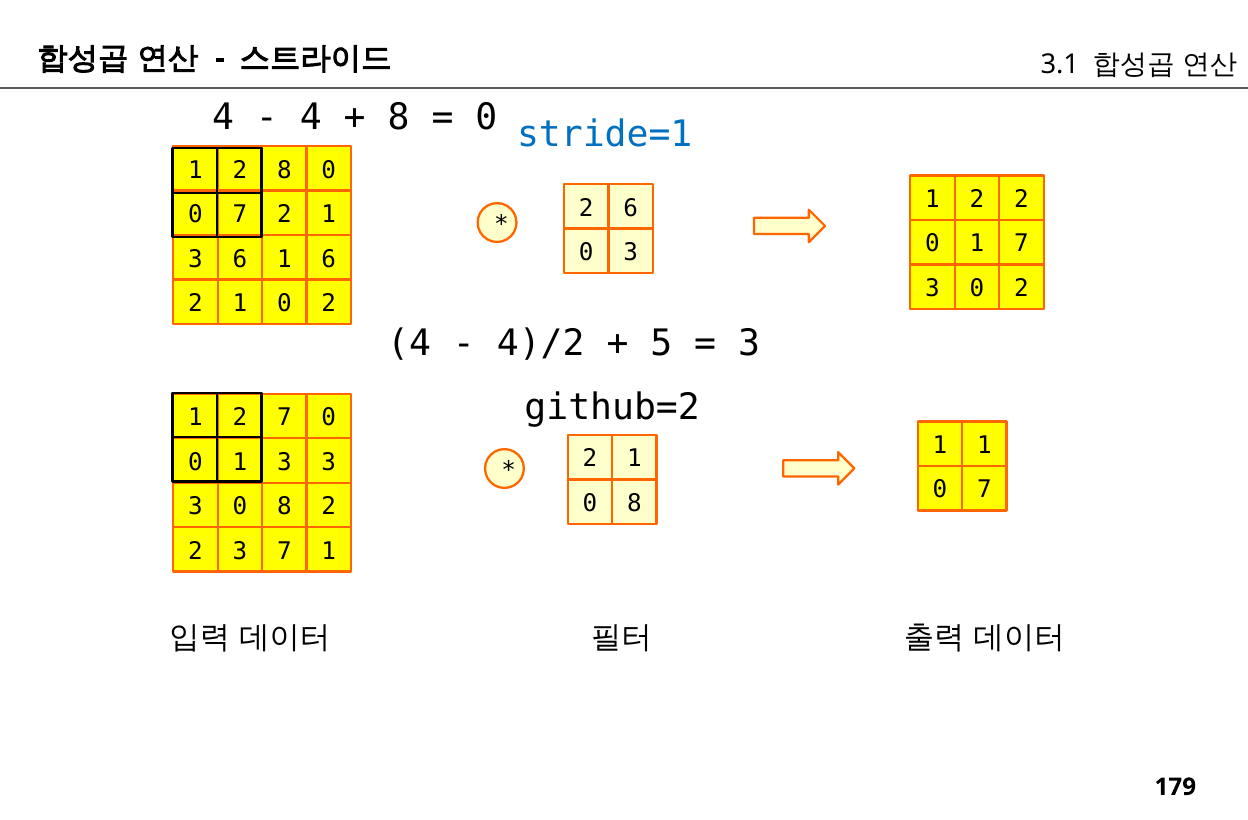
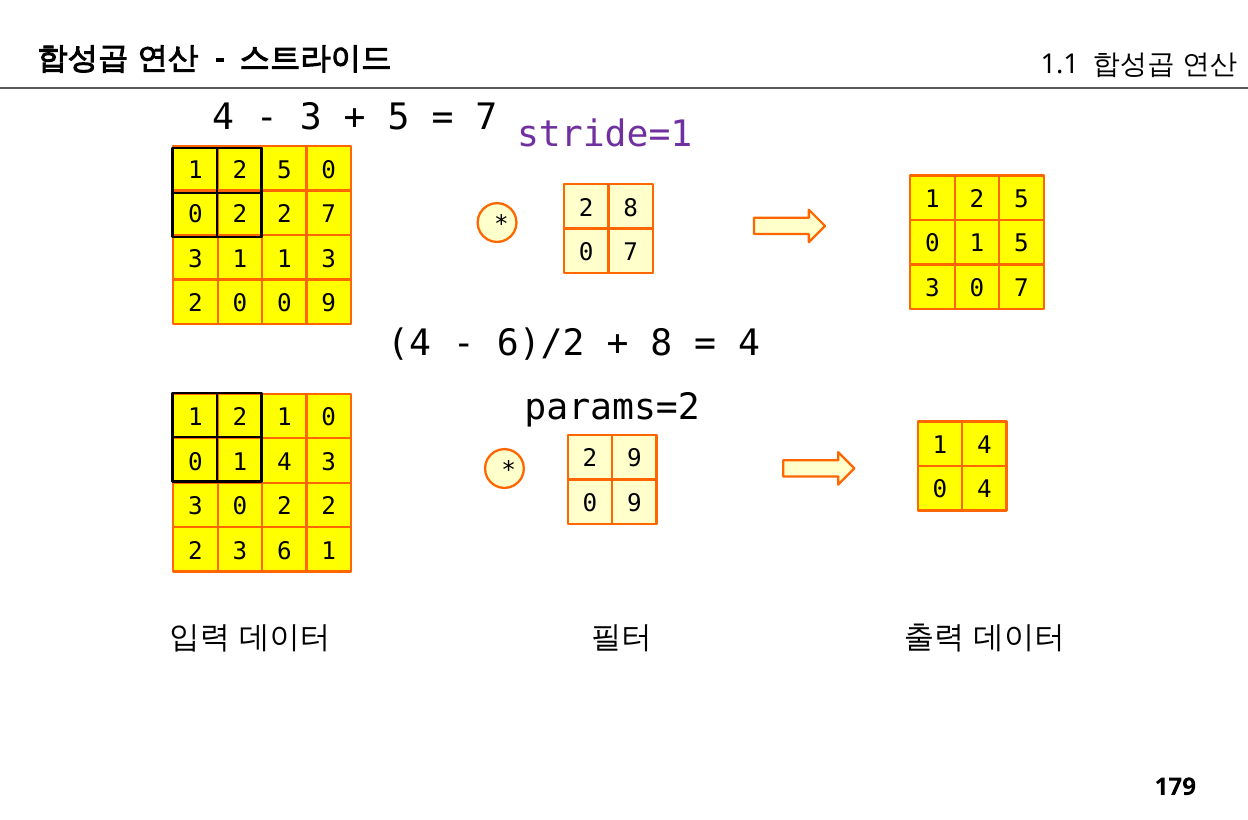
3.1: 3.1 -> 1.1
4 at (311, 117): 4 -> 3
8 at (399, 117): 8 -> 5
0 at (486, 117): 0 -> 7
stride=1 colour: blue -> purple
8 at (284, 170): 8 -> 5
2 at (1021, 199): 2 -> 5
2 6: 6 -> 8
7 at (240, 214): 7 -> 2
1 at (329, 214): 1 -> 7
1 7: 7 -> 5
3 at (631, 252): 3 -> 7
3 6: 6 -> 1
1 6: 6 -> 3
3 0 2: 2 -> 7
1 at (240, 303): 1 -> 0
2 at (329, 303): 2 -> 9
4)/2: 4)/2 -> 6)/2
5 at (661, 344): 5 -> 8
3 at (749, 344): 3 -> 4
github=2: github=2 -> params=2
2 7: 7 -> 1
1 at (984, 445): 1 -> 4
1 at (634, 459): 1 -> 9
0 1 3: 3 -> 4
7 at (984, 490): 7 -> 4
8 at (634, 503): 8 -> 9
3 0 8: 8 -> 2
3 7: 7 -> 6
